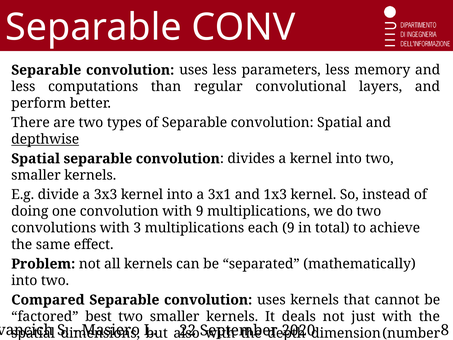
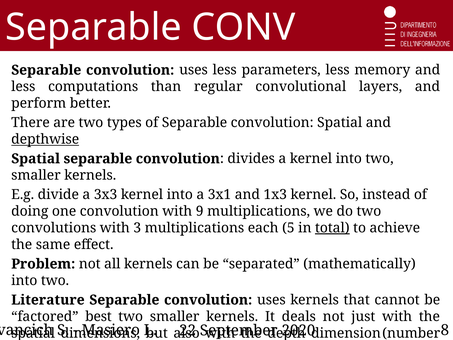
each 9: 9 -> 5
total underline: none -> present
Compared: Compared -> Literature
